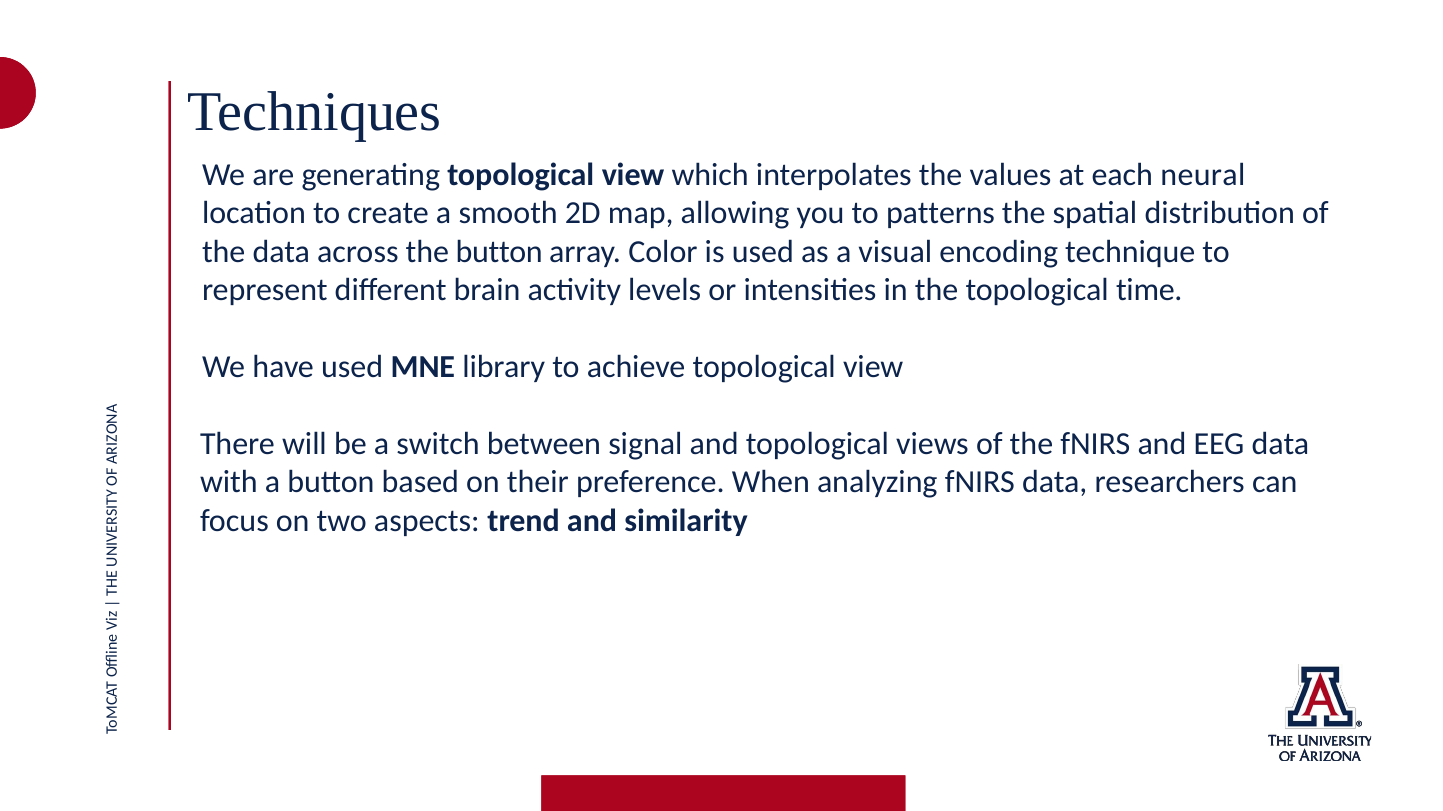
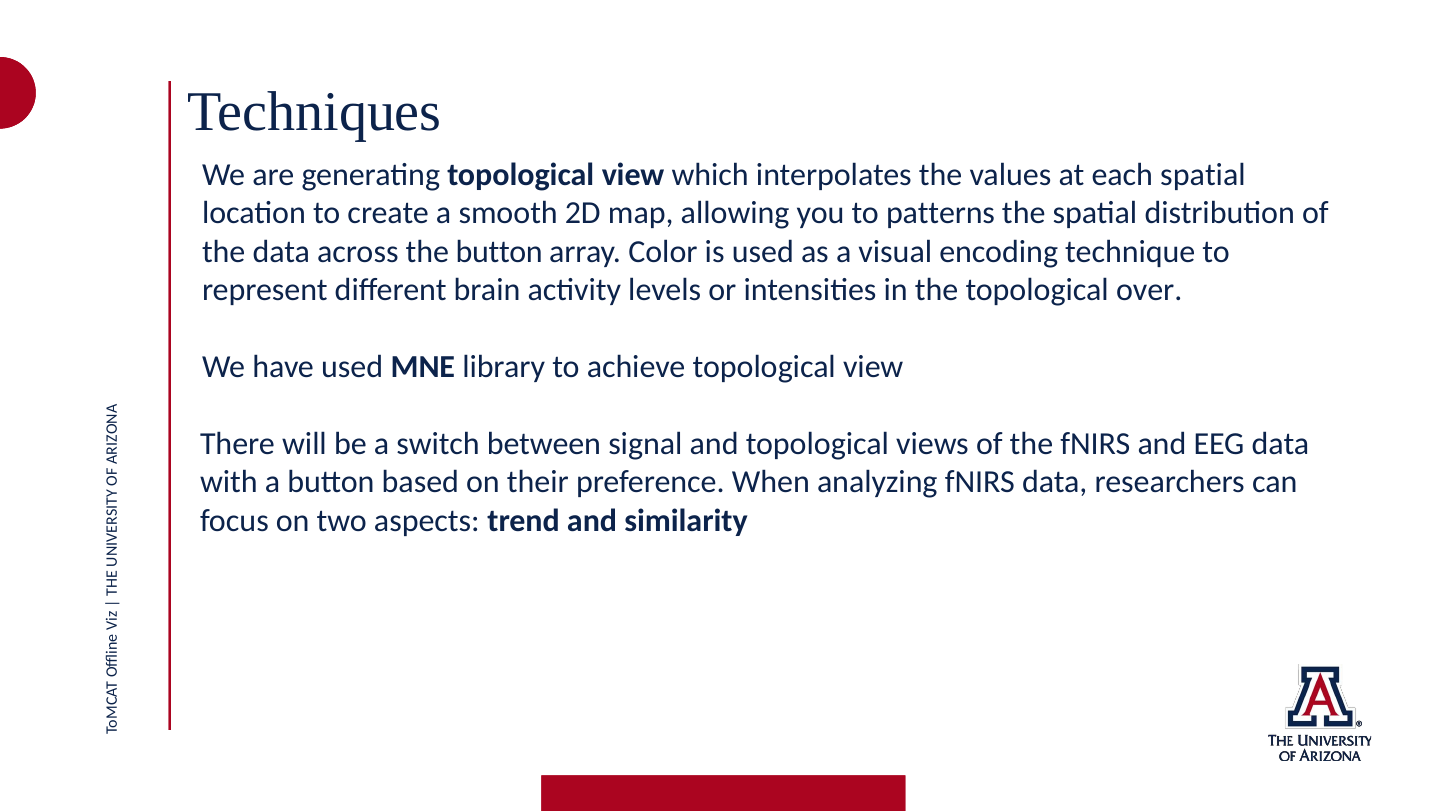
each neural: neural -> spatial
time: time -> over
